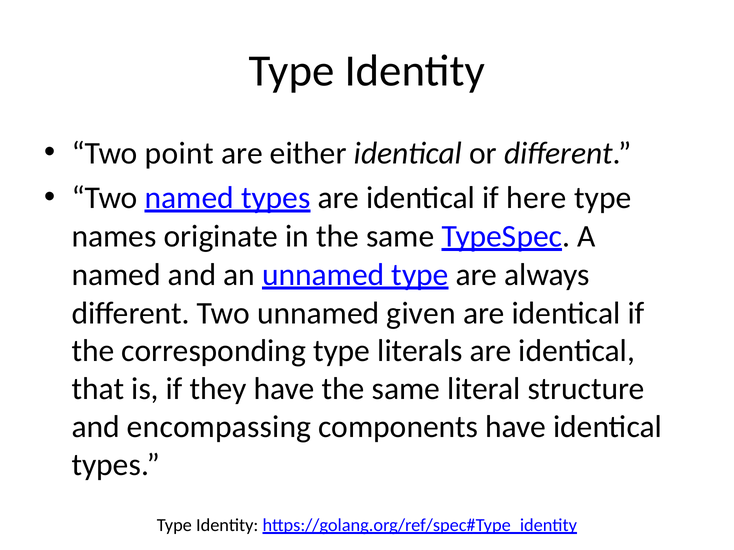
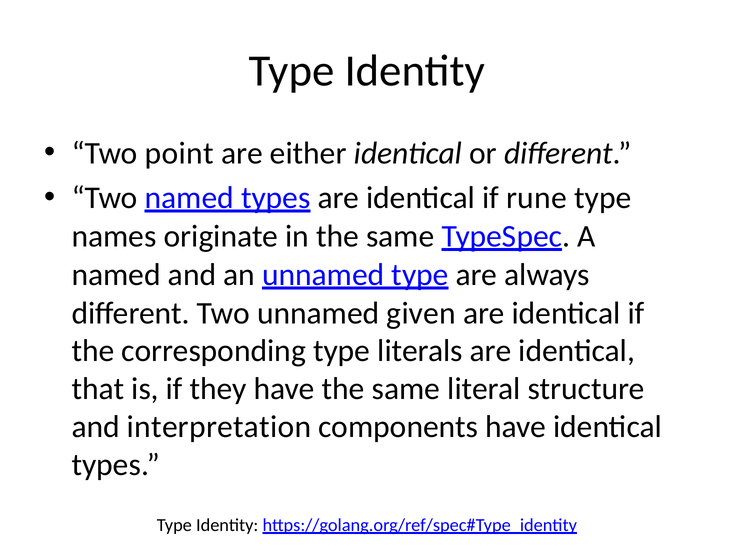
here: here -> rune
encompassing: encompassing -> interpretation
